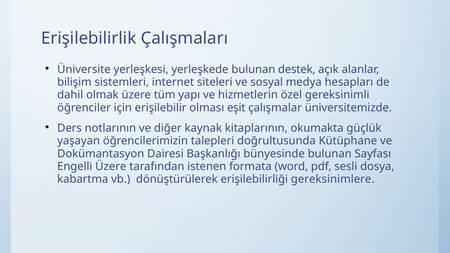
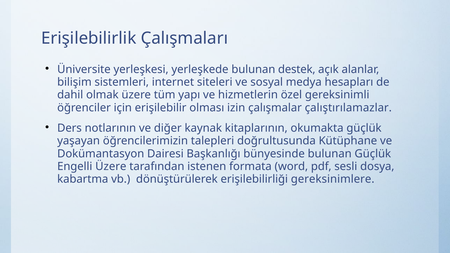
eşit: eşit -> izin
üniversitemizde: üniversitemizde -> çalıştırılamazlar
bulunan Sayfası: Sayfası -> Güçlük
